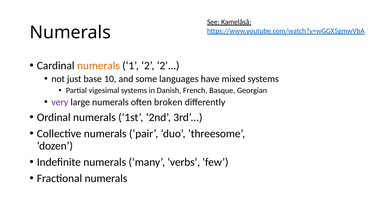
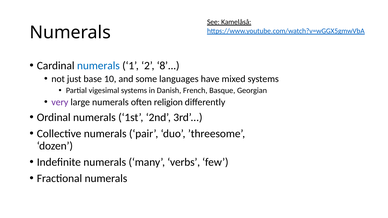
numerals at (98, 66) colour: orange -> blue
2 2: 2 -> 8
broken: broken -> religion
